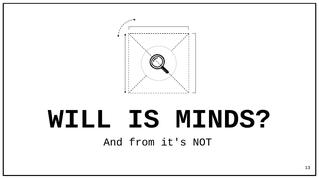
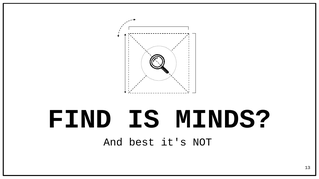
WILL: WILL -> FIND
from: from -> best
